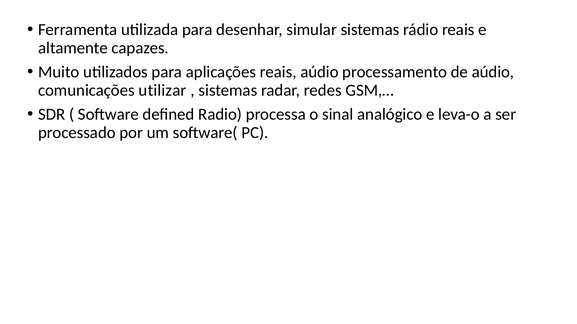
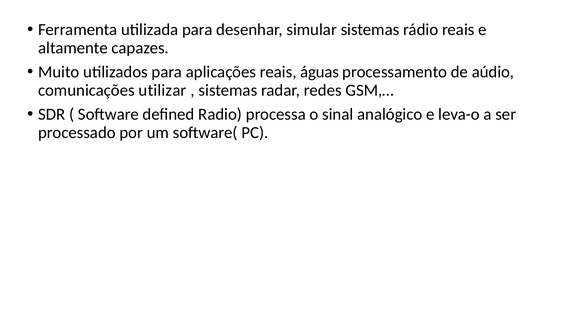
reais aúdio: aúdio -> águas
